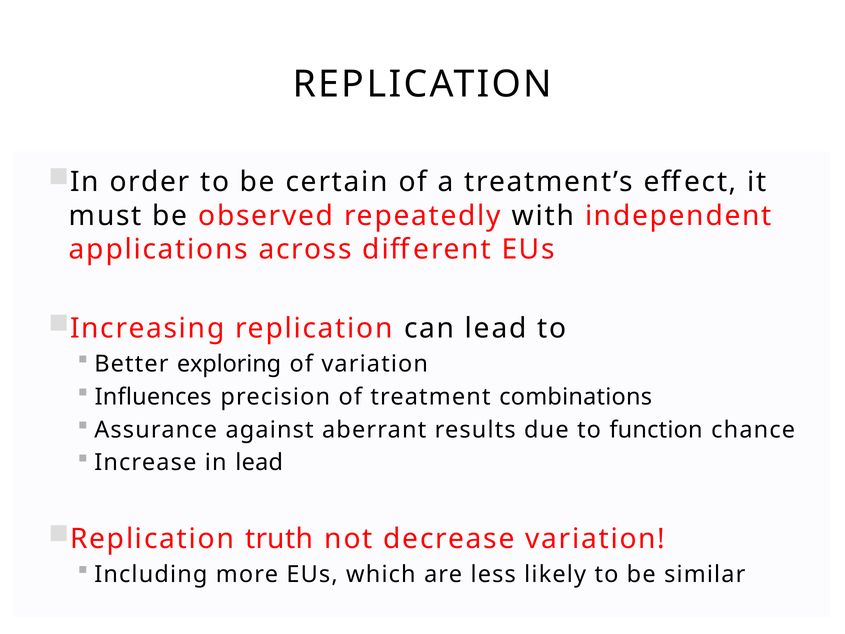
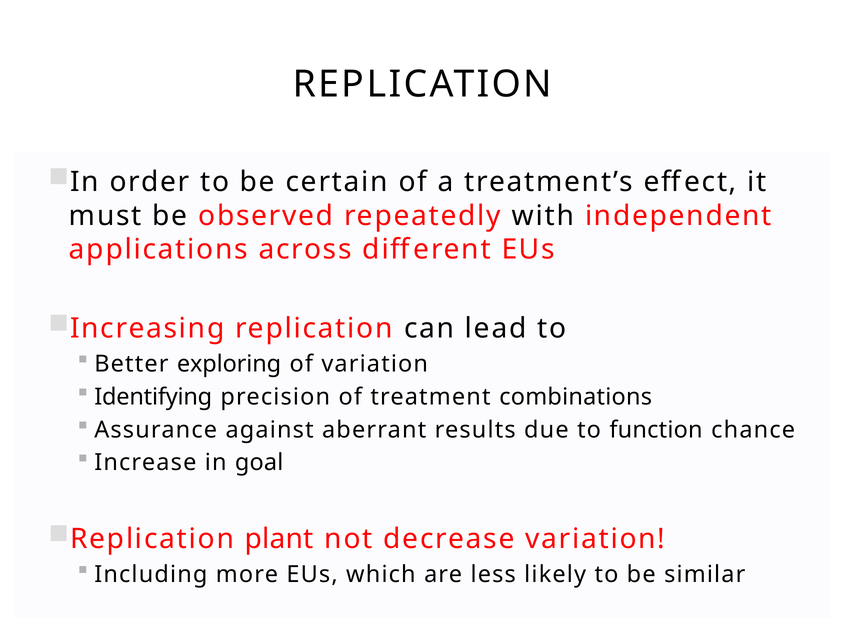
Influences: Influences -> Identifying
in lead: lead -> goal
truth: truth -> plant
